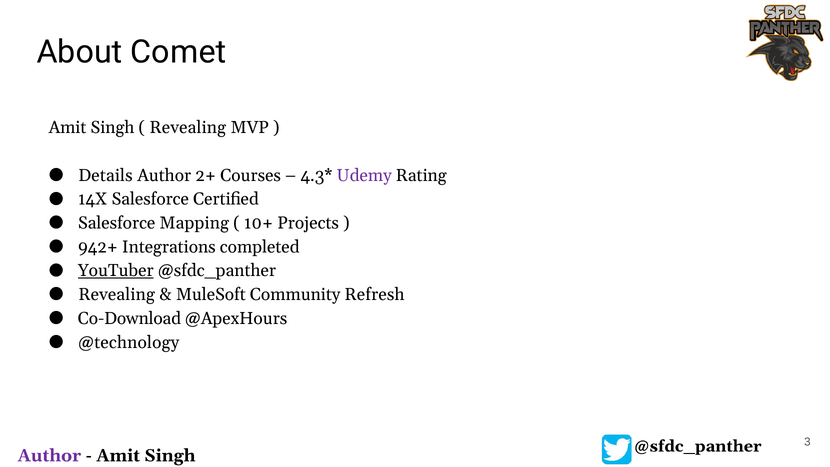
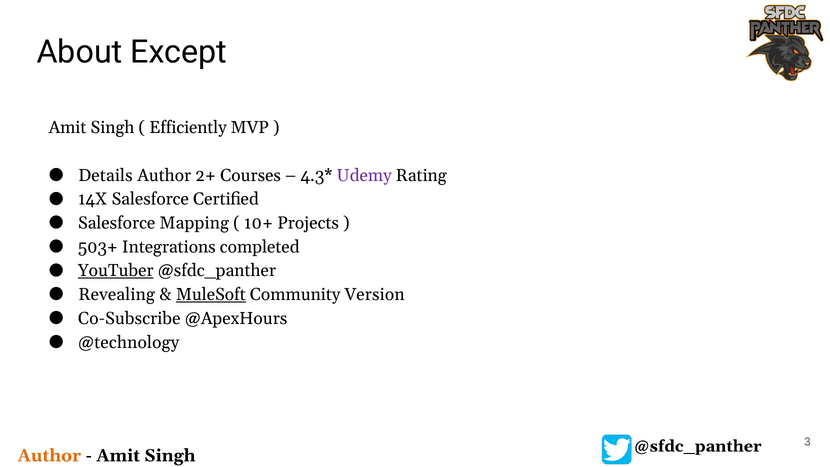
Comet: Comet -> Except
Revealing at (188, 128): Revealing -> Efficiently
942+: 942+ -> 503+
MuleSoft underline: none -> present
Refresh: Refresh -> Version
Co-Download: Co-Download -> Co-Subscribe
Author at (49, 455) colour: purple -> orange
